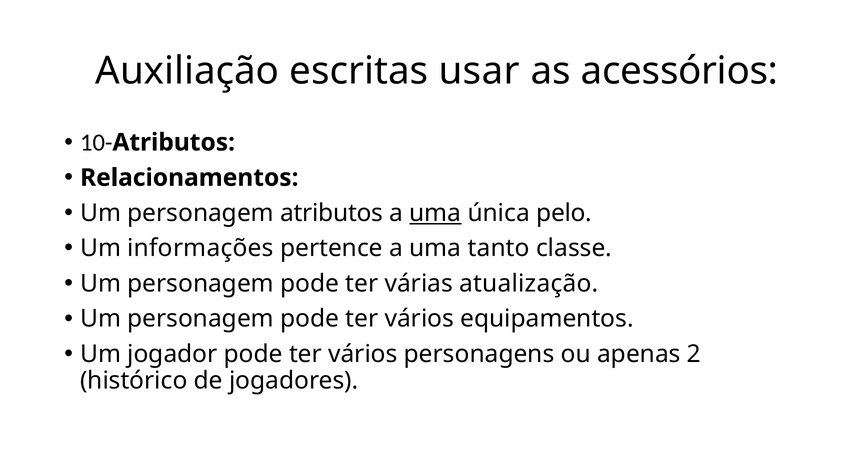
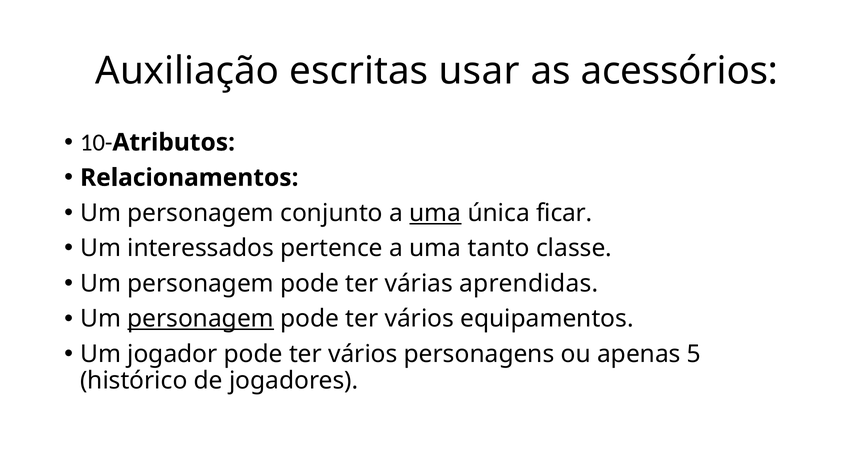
personagem atributos: atributos -> conjunto
pelo: pelo -> ficar
informações: informações -> interessados
atualização: atualização -> aprendidas
personagem at (201, 319) underline: none -> present
2: 2 -> 5
